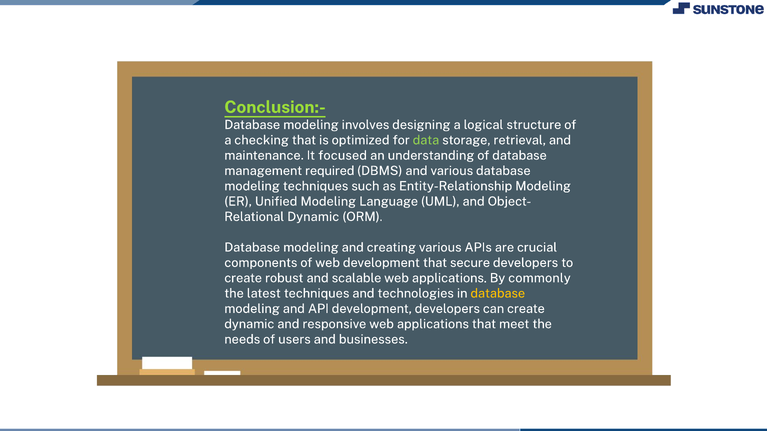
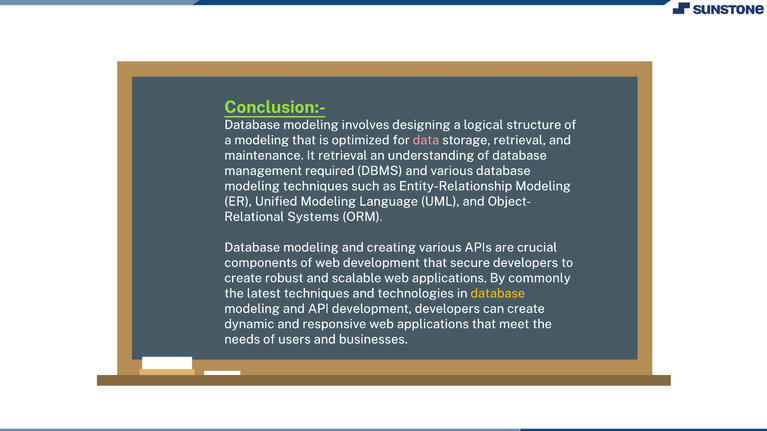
a checking: checking -> modeling
data colour: light green -> pink
It focused: focused -> retrieval
Dynamic at (313, 217): Dynamic -> Systems
